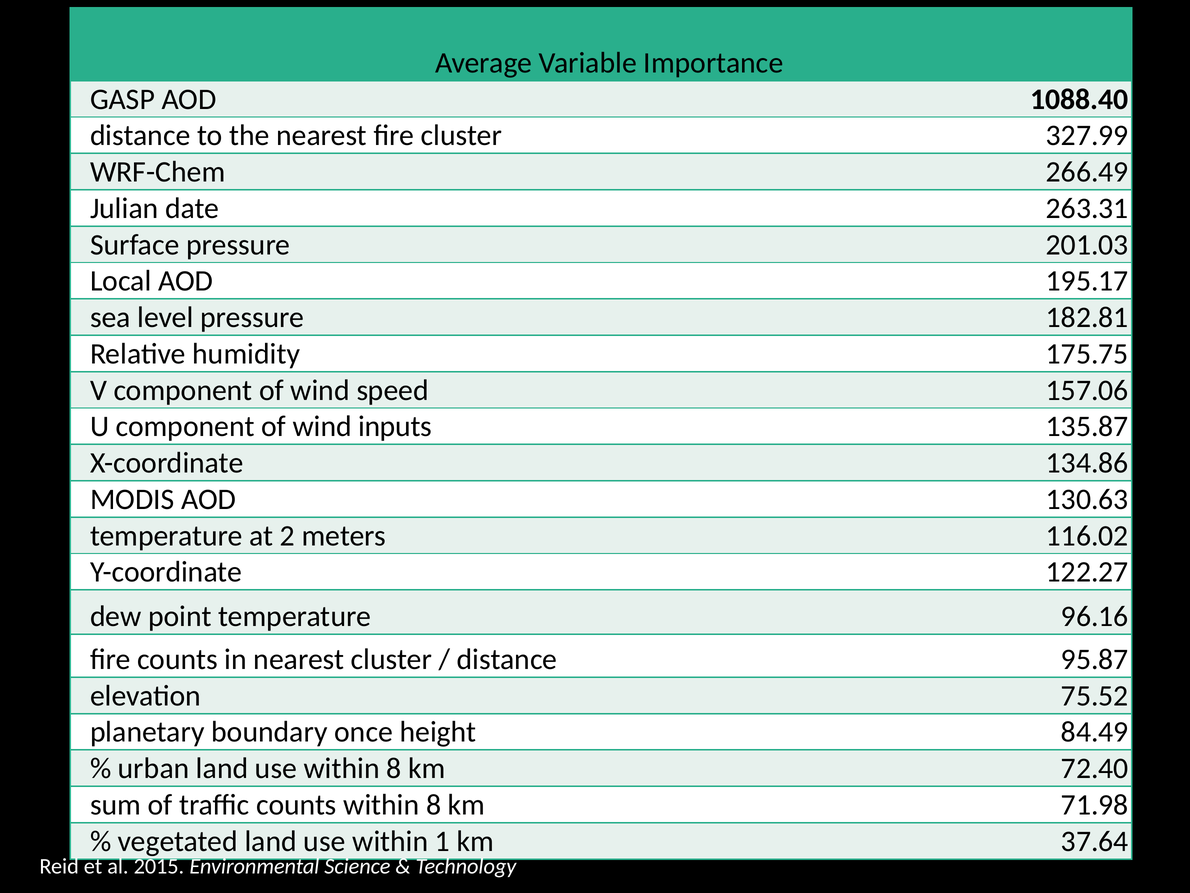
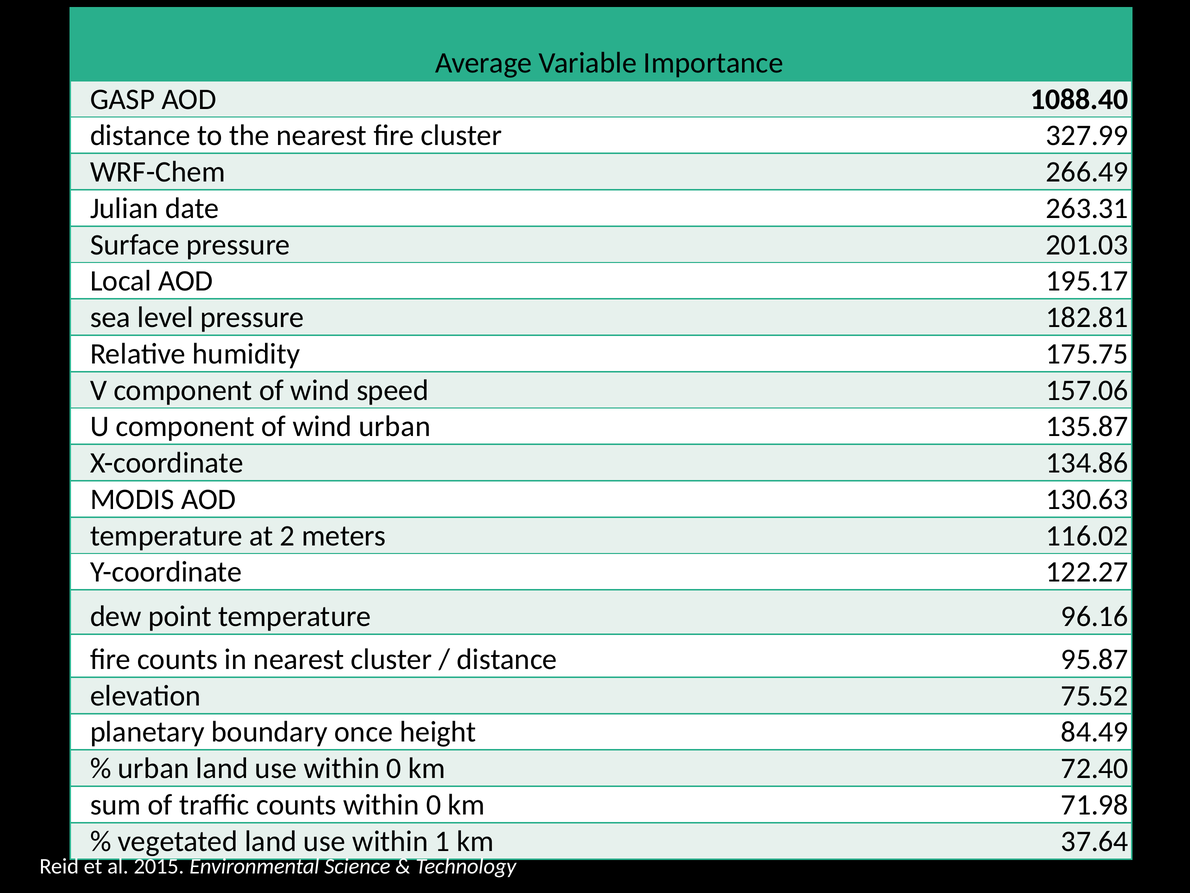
wind inputs: inputs -> urban
use within 8: 8 -> 0
counts within 8: 8 -> 0
